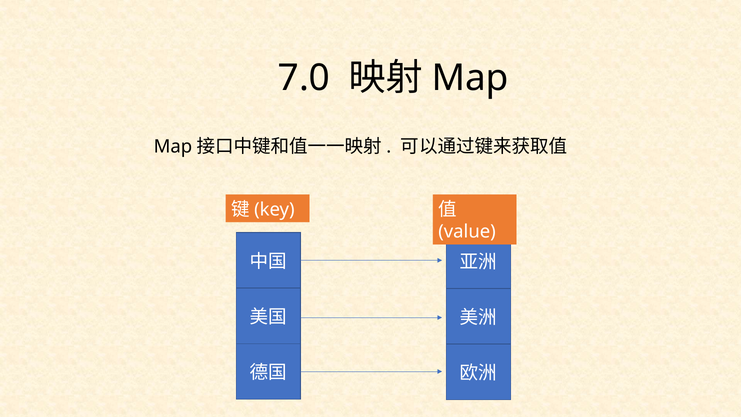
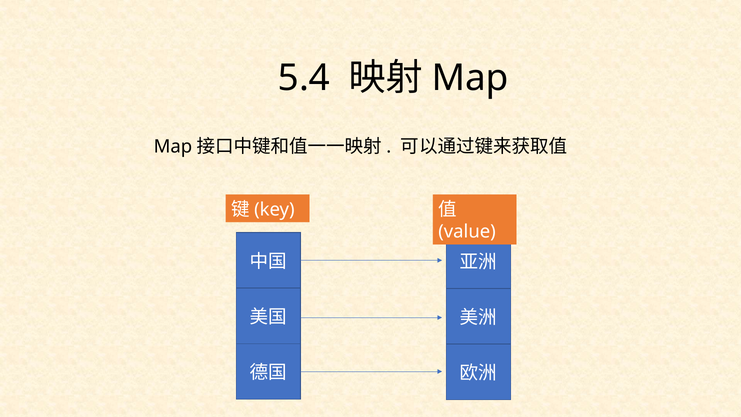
7.0: 7.0 -> 5.4
